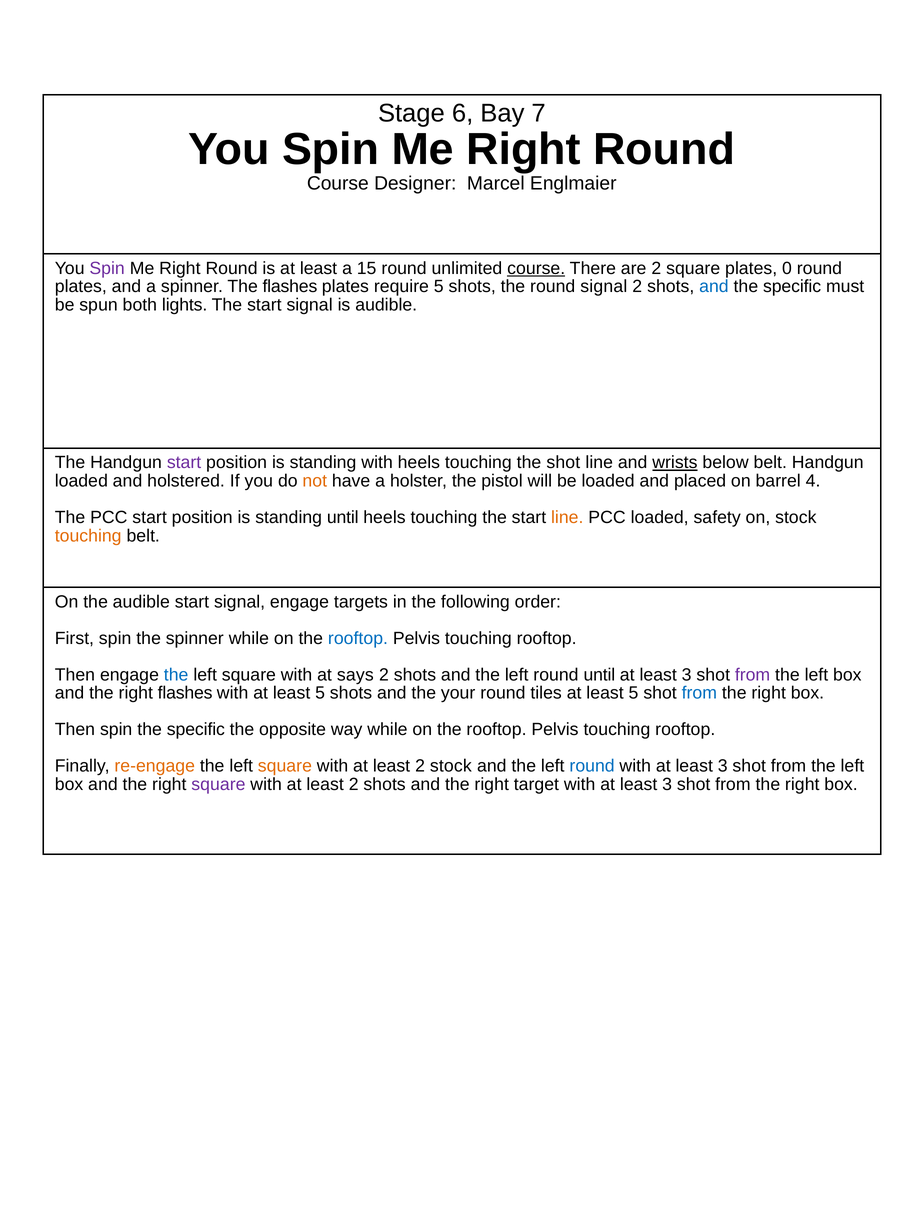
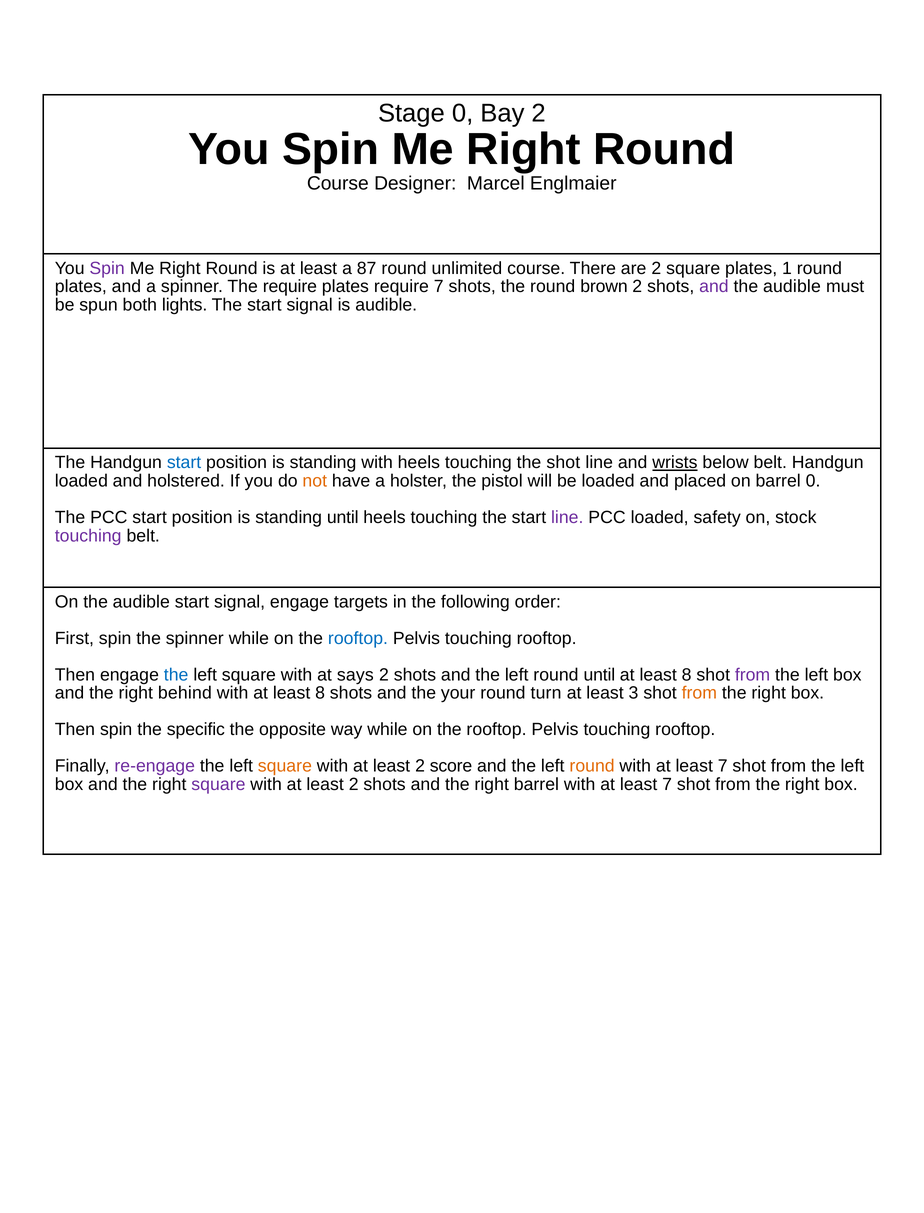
Stage 6: 6 -> 0
Bay 7: 7 -> 2
15: 15 -> 87
course at (536, 268) underline: present -> none
0: 0 -> 1
The flashes: flashes -> require
require 5: 5 -> 7
round signal: signal -> brown
and at (714, 287) colour: blue -> purple
specific at (792, 287): specific -> audible
start at (184, 463) colour: purple -> blue
barrel 4: 4 -> 0
line at (567, 517) colour: orange -> purple
touching at (88, 536) colour: orange -> purple
3 at (687, 675): 3 -> 8
right flashes: flashes -> behind
with at least 5: 5 -> 8
tiles: tiles -> turn
5 at (634, 693): 5 -> 3
from at (699, 693) colour: blue -> orange
re-engage colour: orange -> purple
2 stock: stock -> score
round at (592, 766) colour: blue -> orange
3 at (723, 766): 3 -> 7
right target: target -> barrel
3 at (667, 784): 3 -> 7
